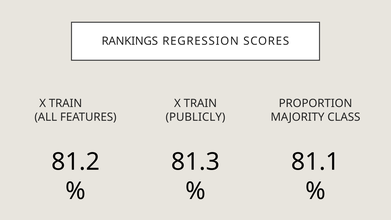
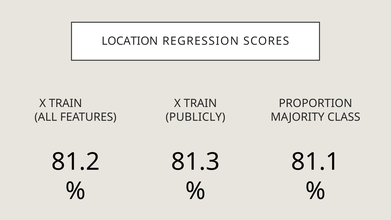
RANKINGS: RANKINGS -> LOCATION
